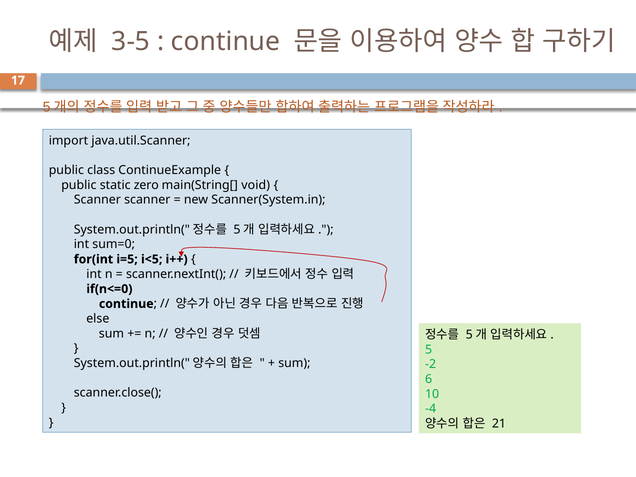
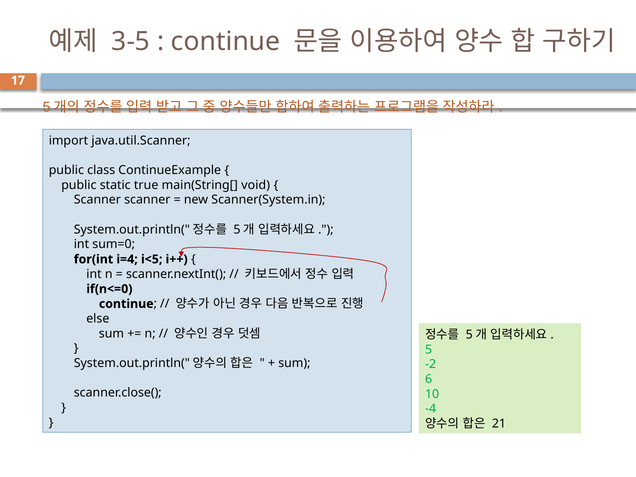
zero: zero -> true
i=5: i=5 -> i=4
